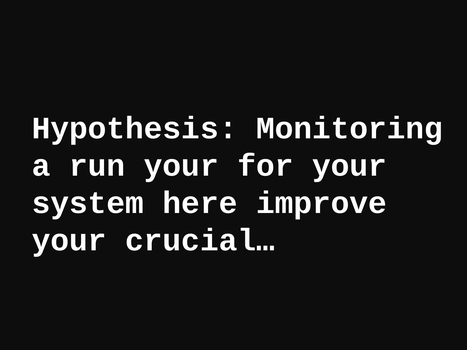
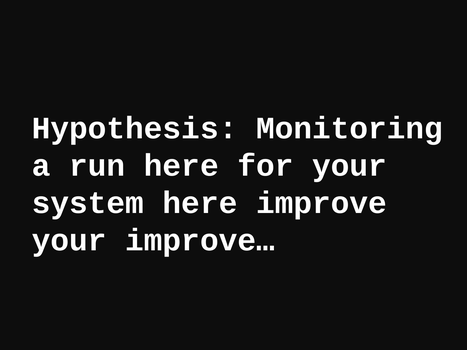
run your: your -> here
crucial…: crucial… -> improve…
